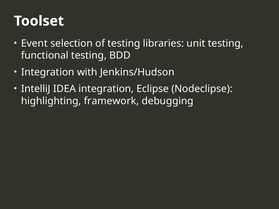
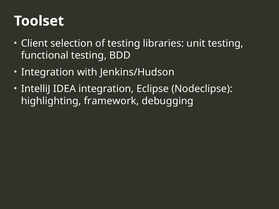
Event: Event -> Client
